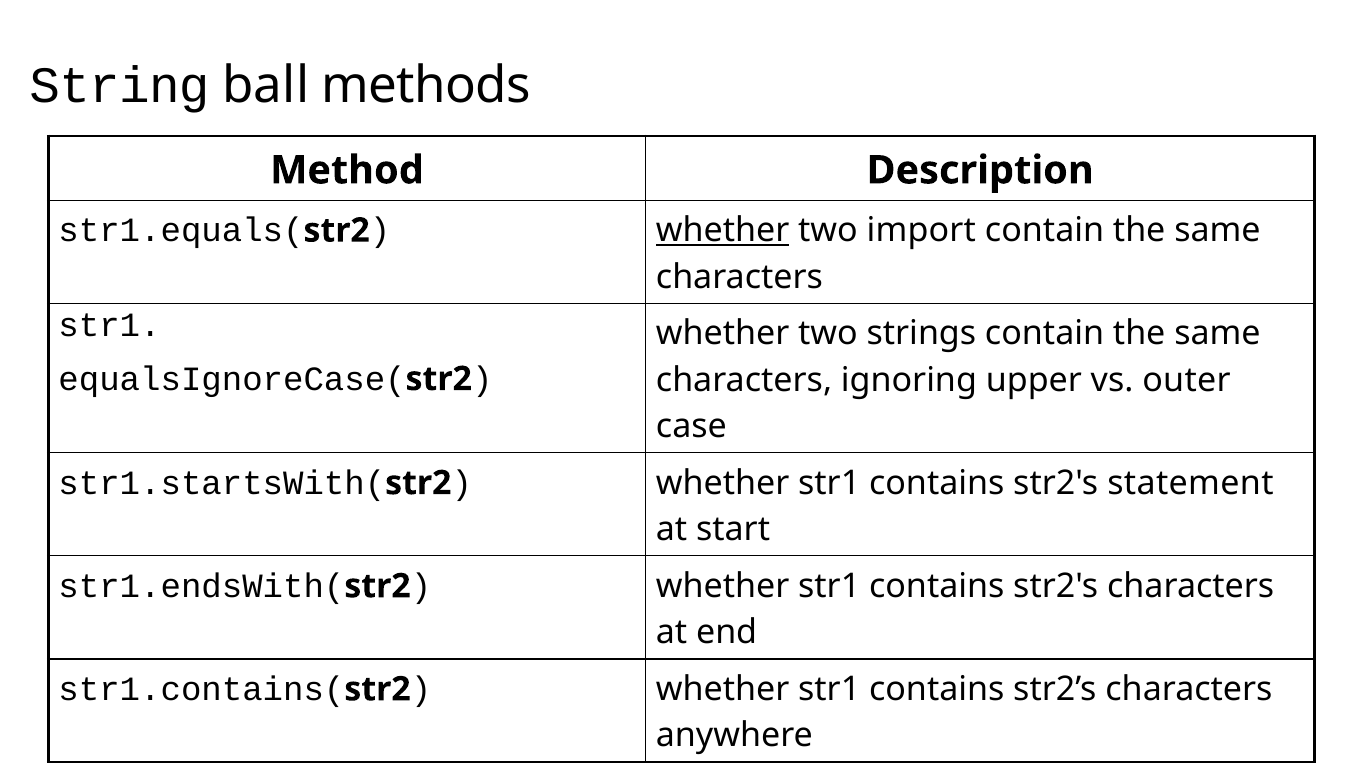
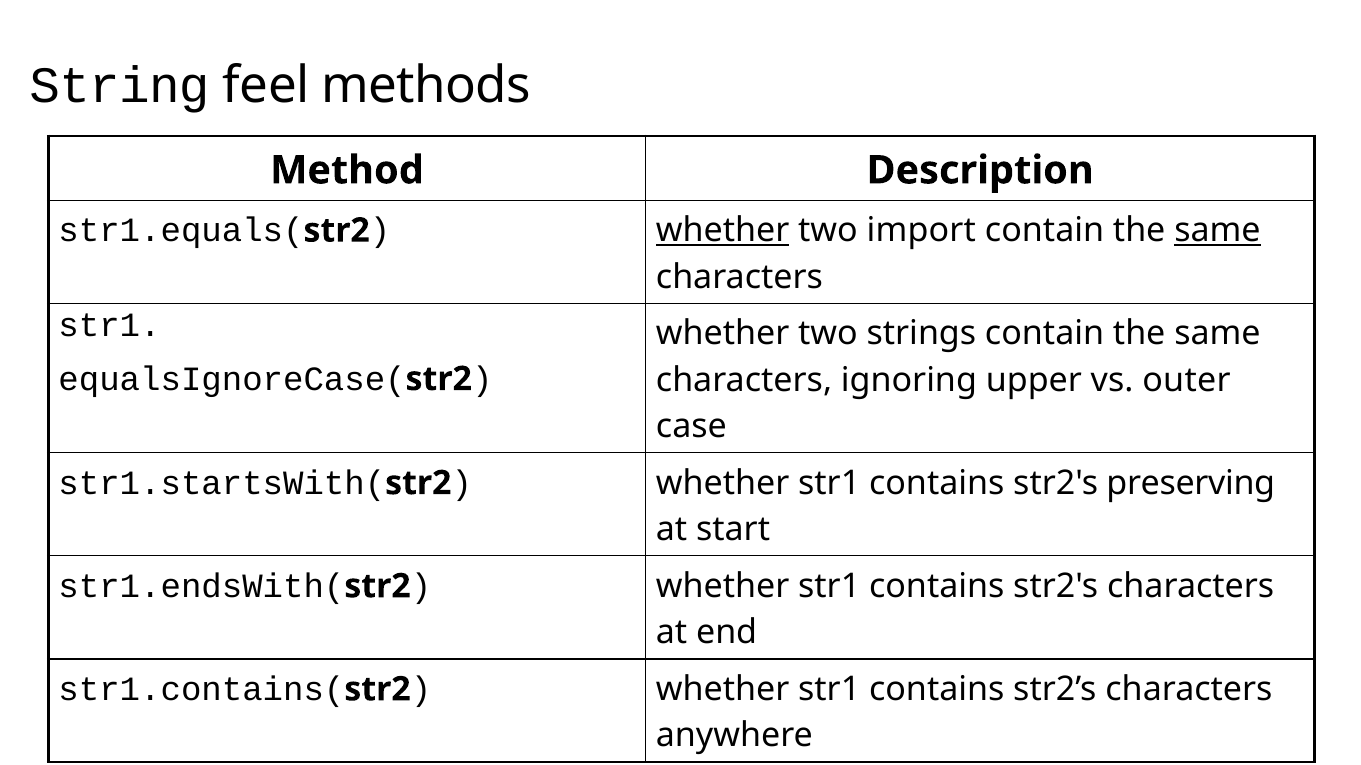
ball: ball -> feel
same at (1217, 231) underline: none -> present
statement: statement -> preserving
